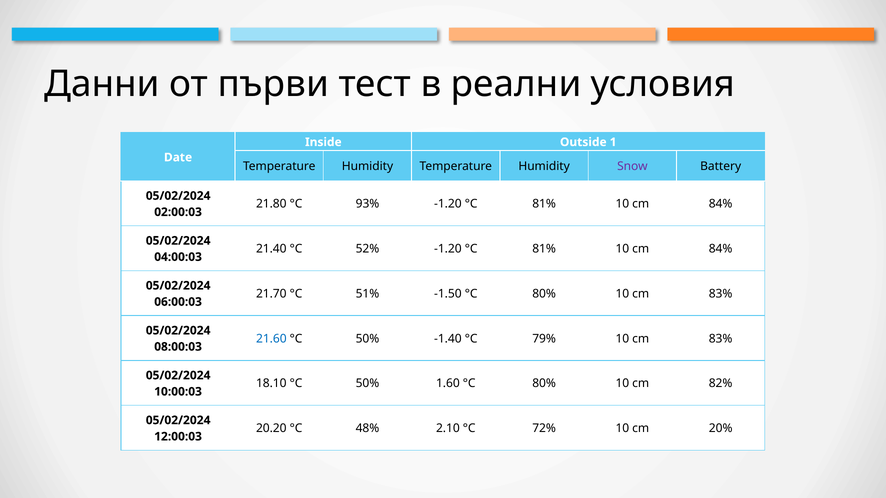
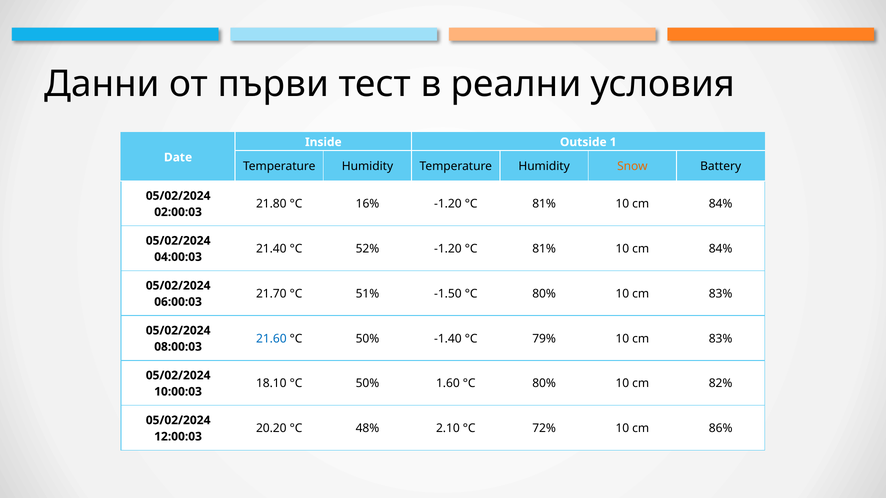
Snow colour: purple -> orange
93%: 93% -> 16%
20%: 20% -> 86%
